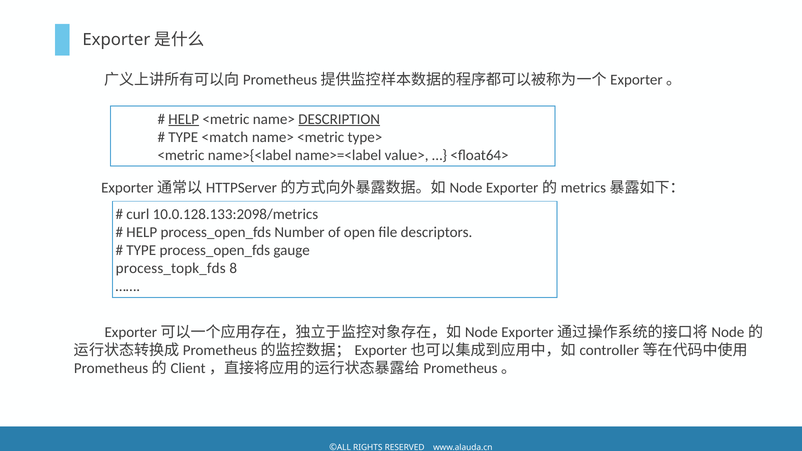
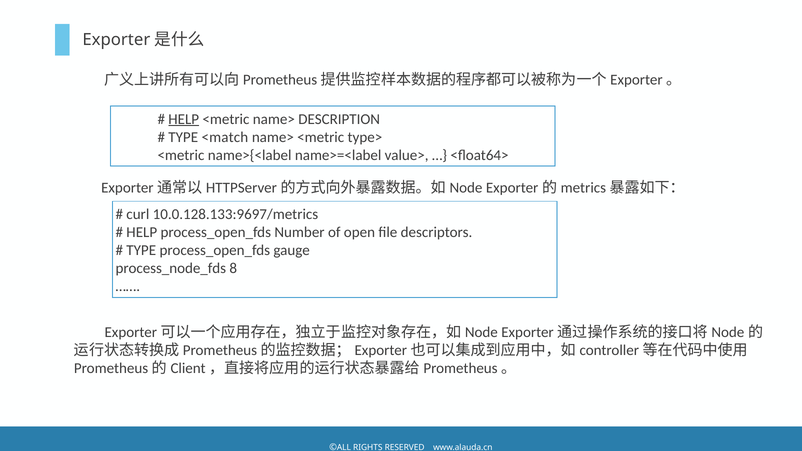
DESCRIPTION underline: present -> none
10.0.128.133:2098/metrics: 10.0.128.133:2098/metrics -> 10.0.128.133:9697/metrics
process_topk_fds: process_topk_fds -> process_node_fds
